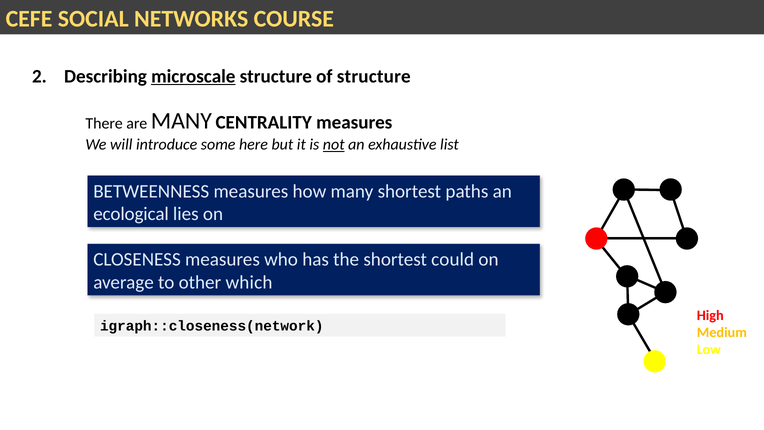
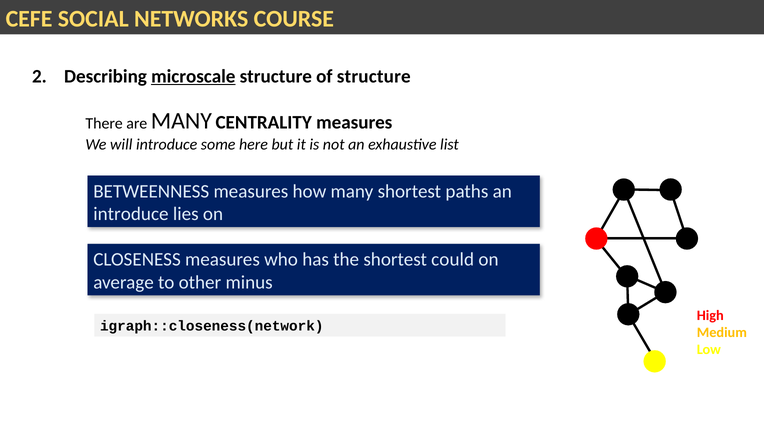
not underline: present -> none
ecological at (131, 214): ecological -> introduce
which: which -> minus
